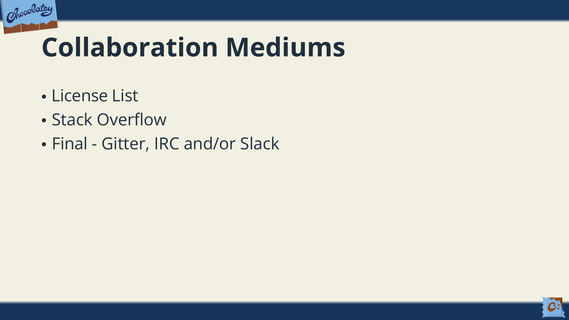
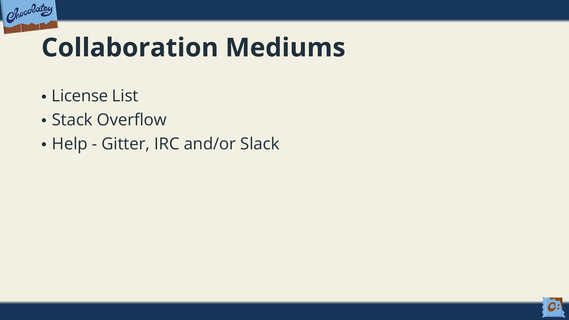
Final: Final -> Help
